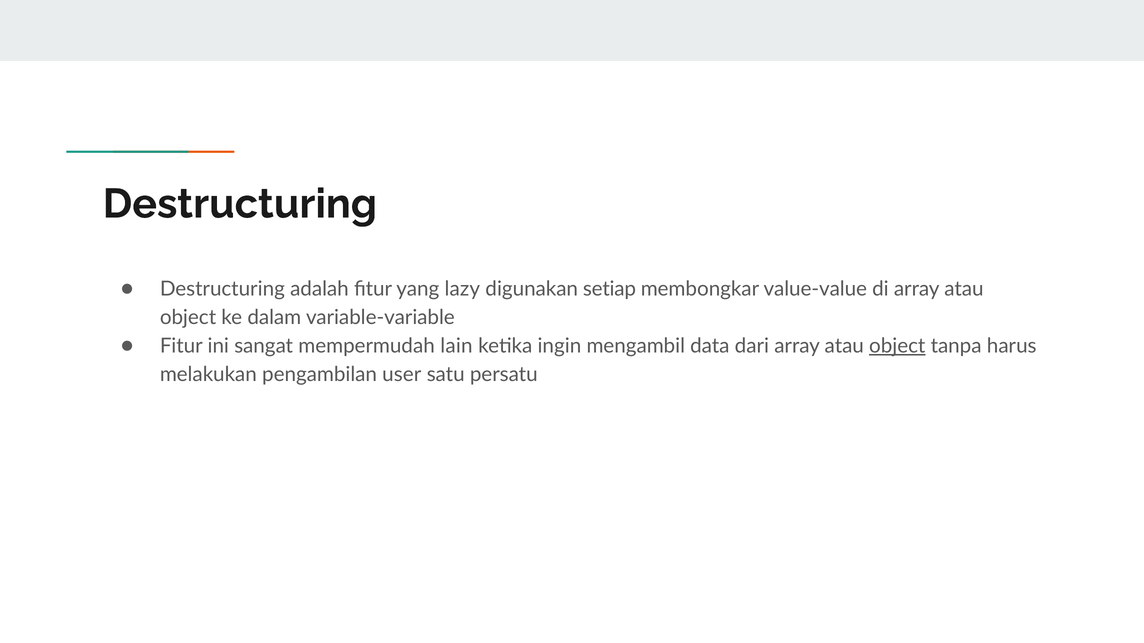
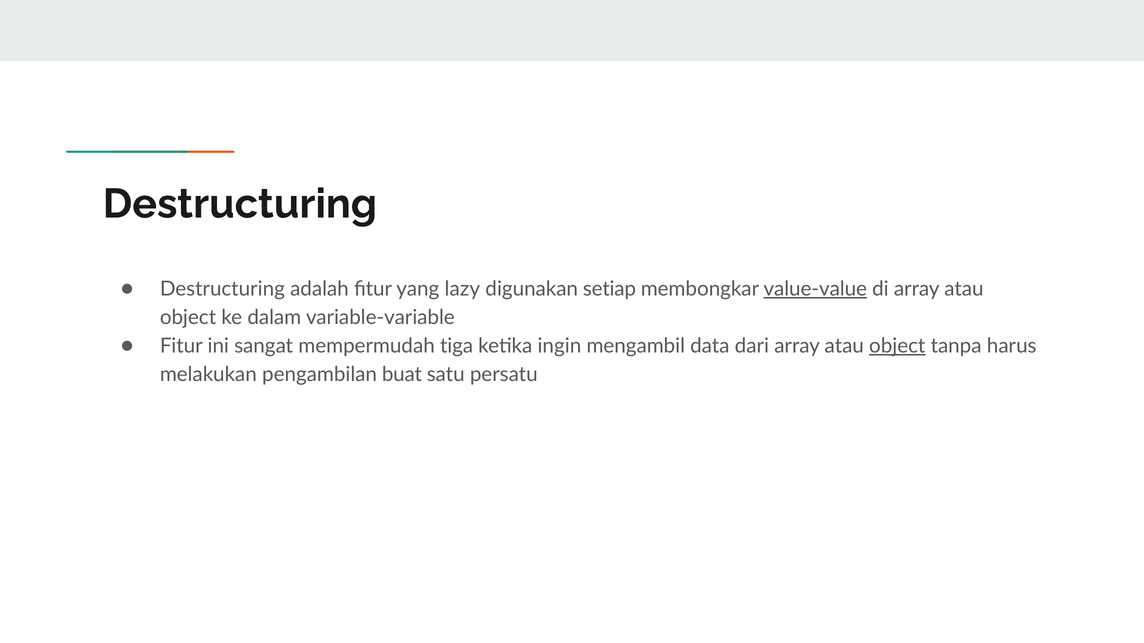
value-value underline: none -> present
lain: lain -> tiga
user: user -> buat
